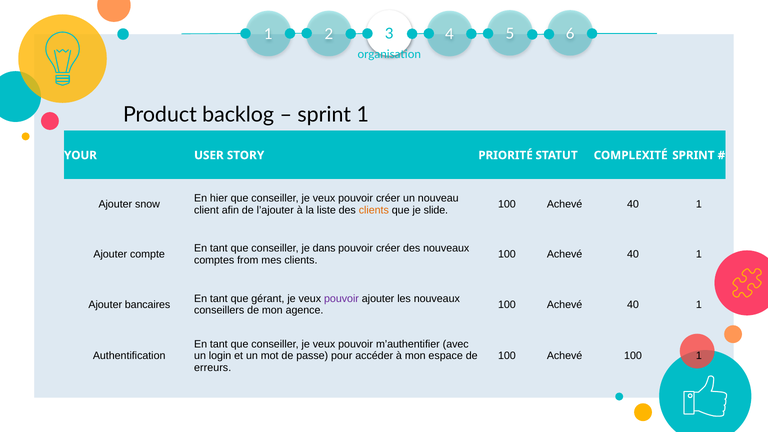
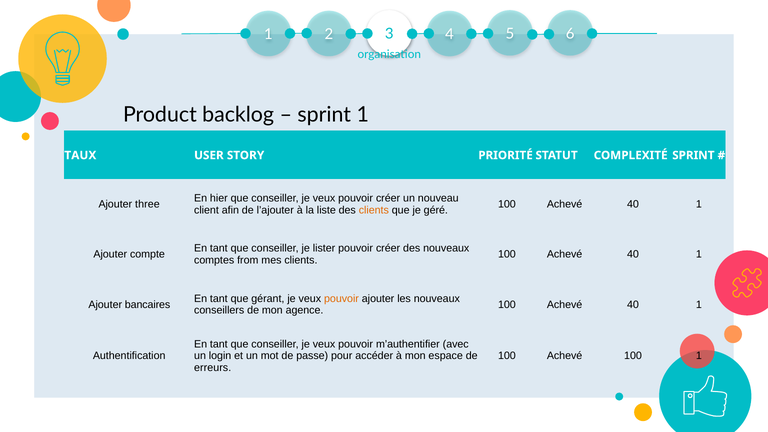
YOUR: YOUR -> TAUX
snow: snow -> three
slide: slide -> géré
dans: dans -> lister
pouvoir at (341, 299) colour: purple -> orange
